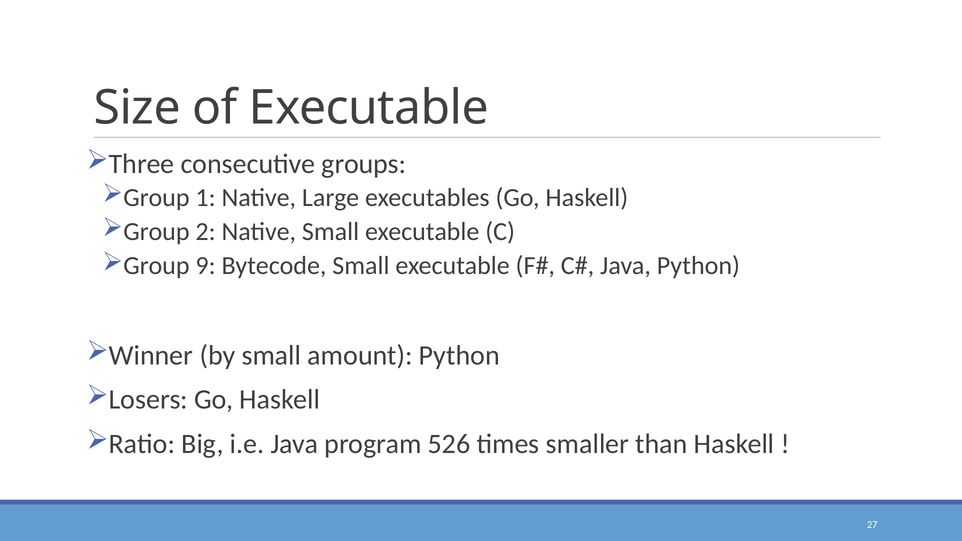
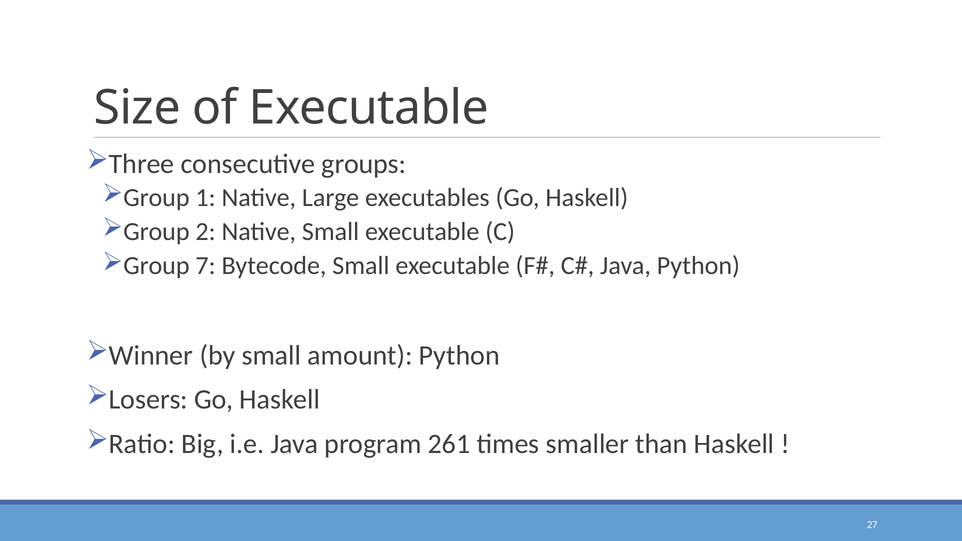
9: 9 -> 7
526: 526 -> 261
